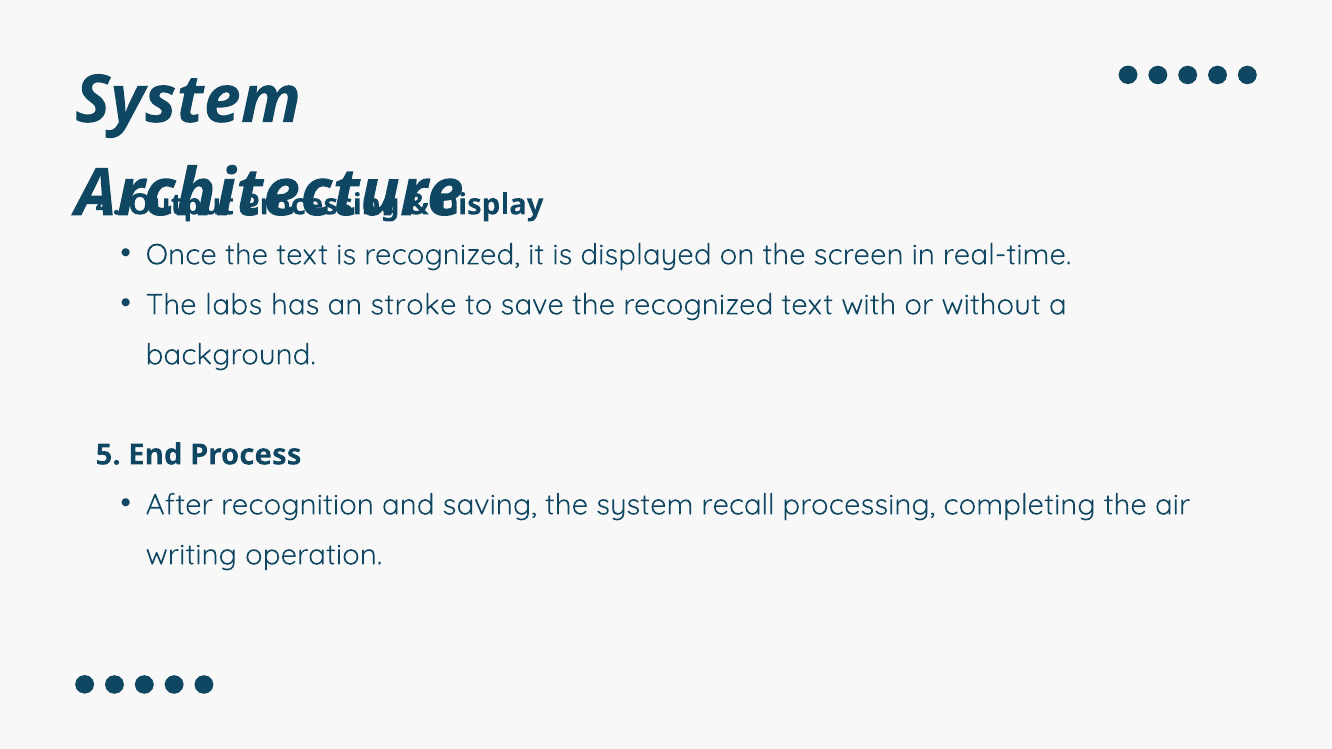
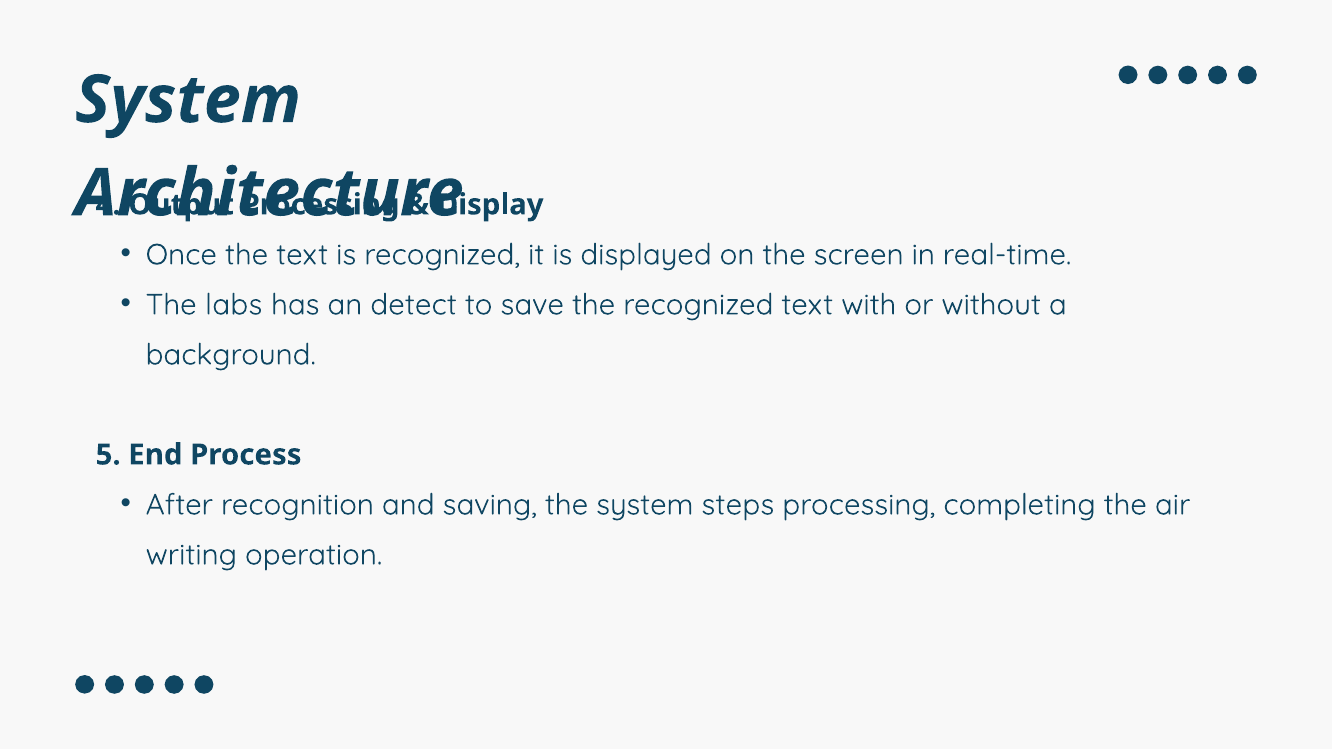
stroke: stroke -> detect
recall: recall -> steps
